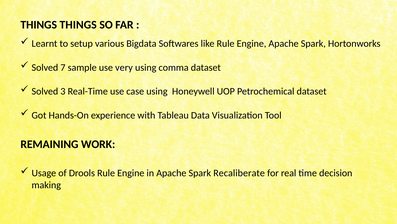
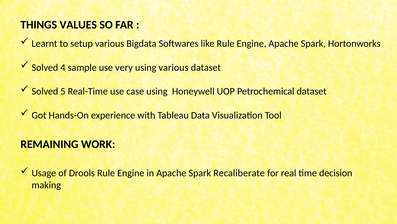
THINGS THINGS: THINGS -> VALUES
7: 7 -> 4
using comma: comma -> various
3: 3 -> 5
